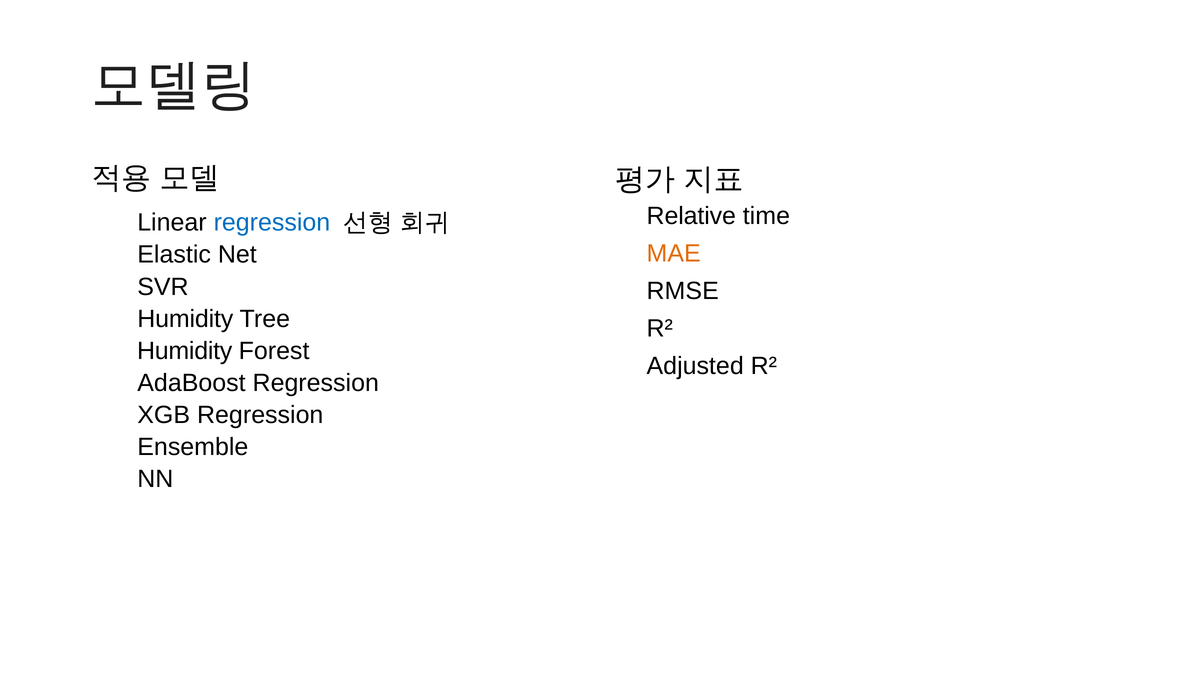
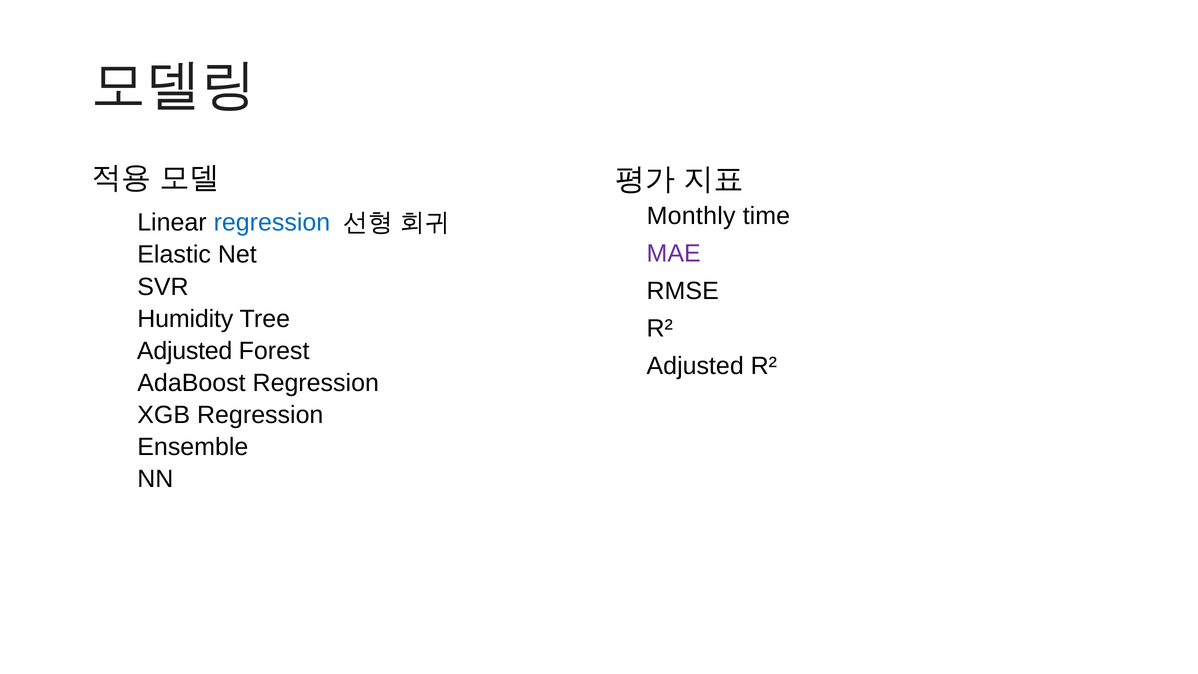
Relative: Relative -> Monthly
MAE colour: orange -> purple
Humidity at (185, 351): Humidity -> Adjusted
